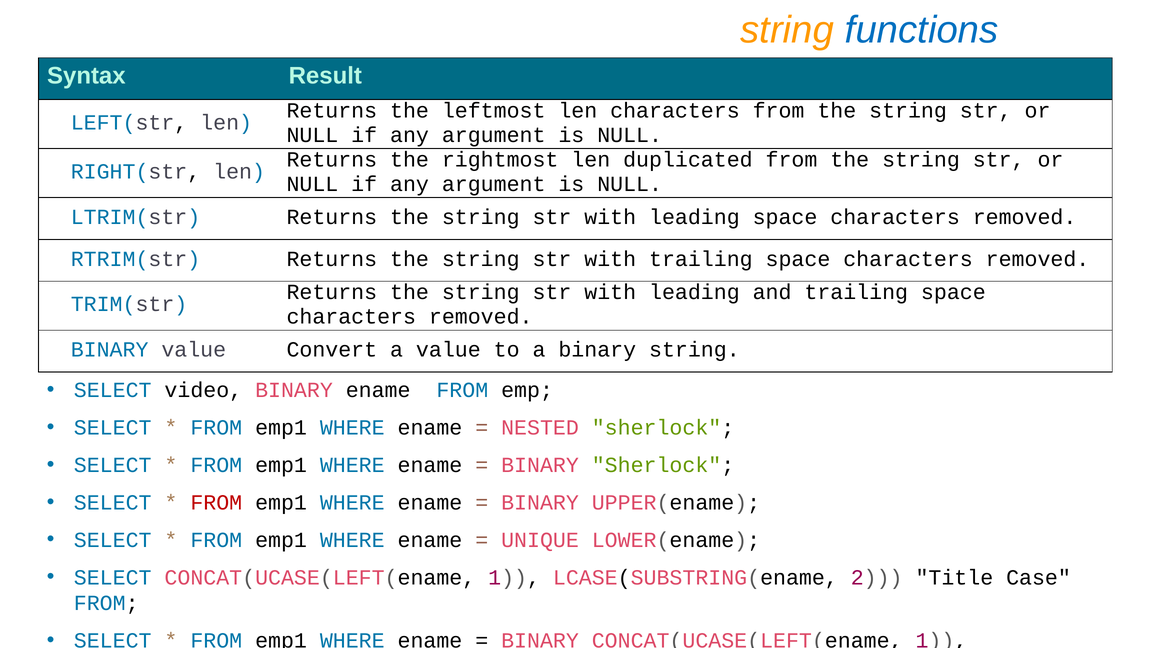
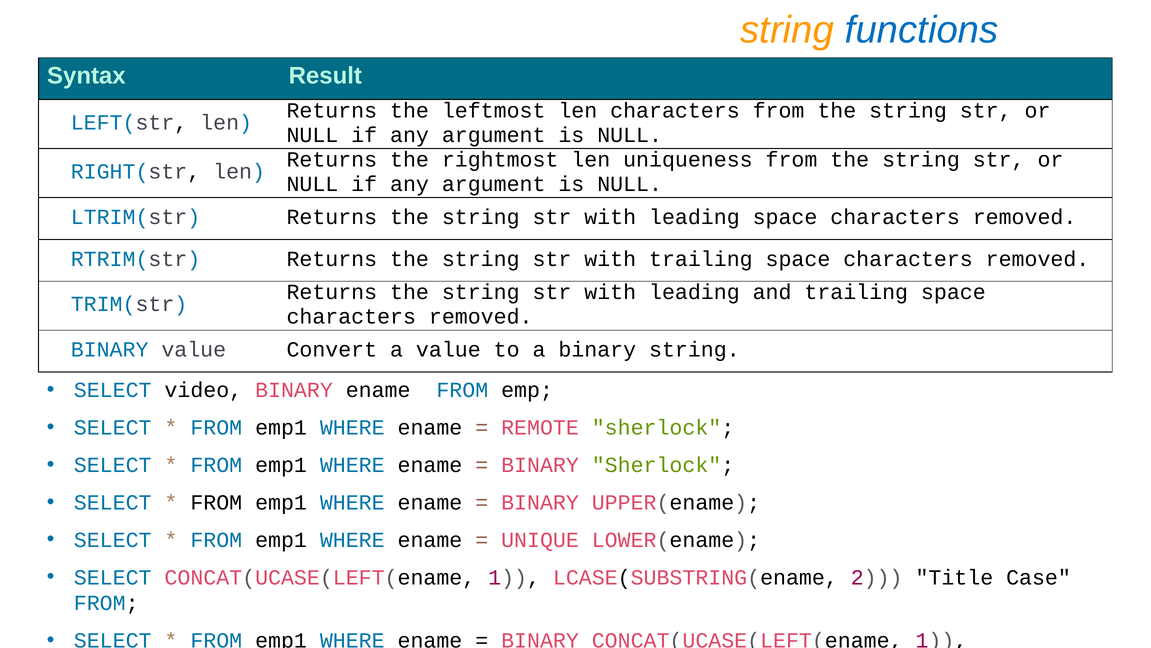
duplicated: duplicated -> uniqueness
NESTED: NESTED -> REMOTE
FROM at (216, 502) colour: red -> black
